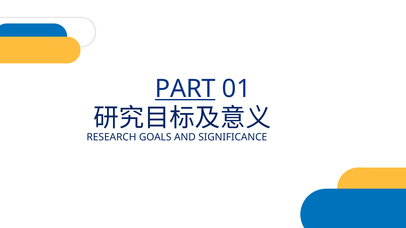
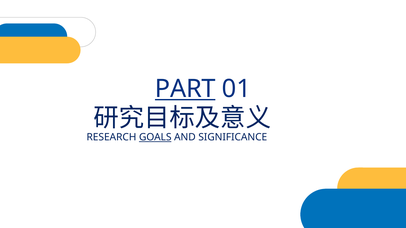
GOALS underline: none -> present
